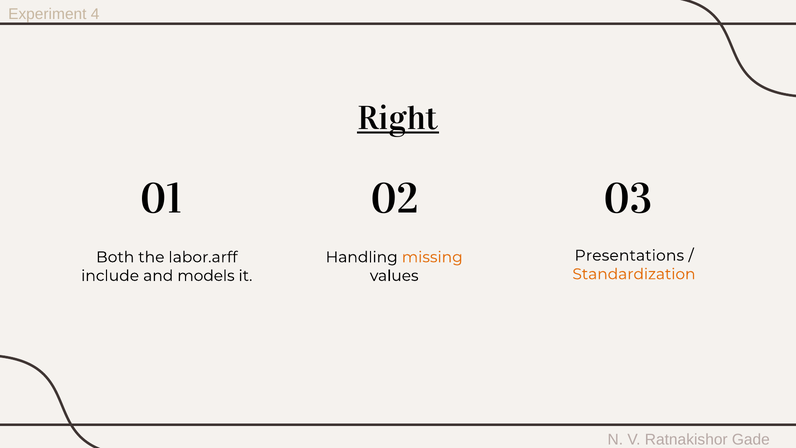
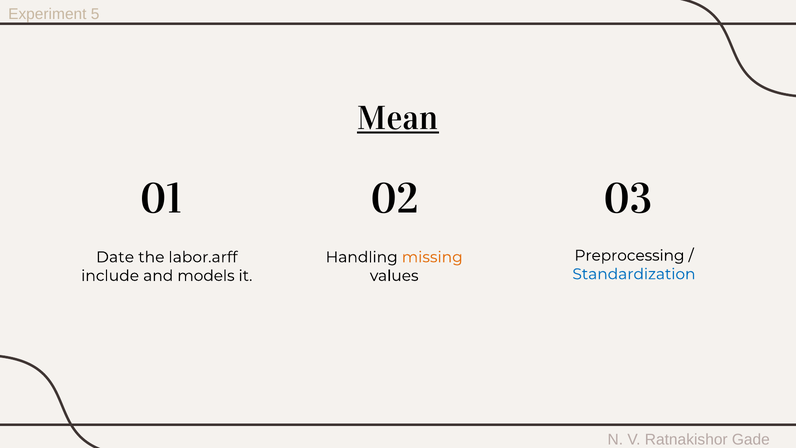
4: 4 -> 5
Right: Right -> Mean
Presentations: Presentations -> Preprocessing
Both: Both -> Date
Standardization colour: orange -> blue
